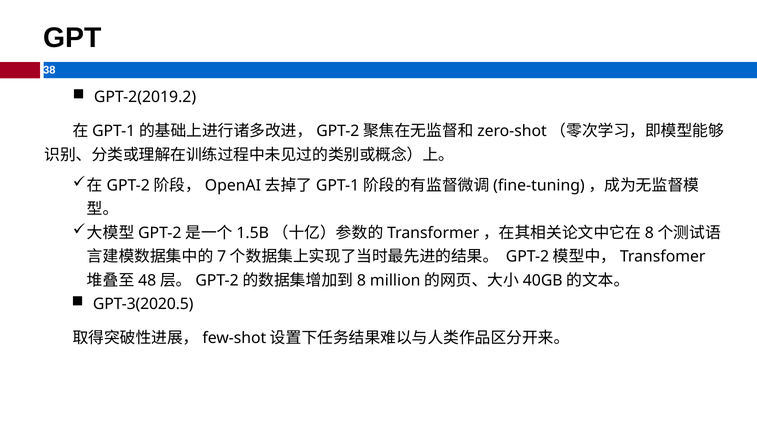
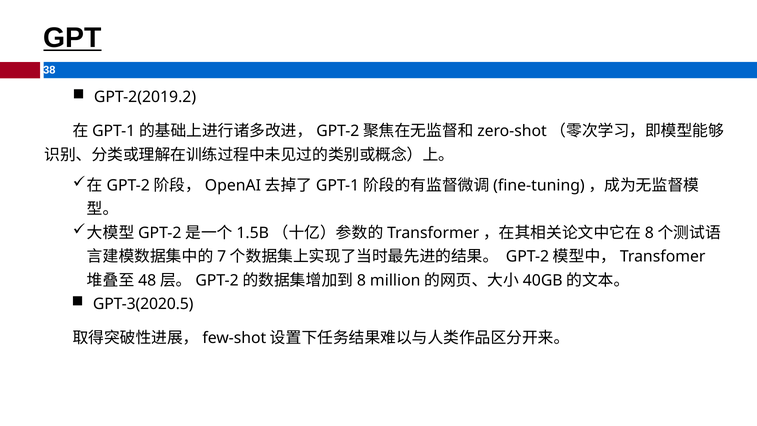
GPT underline: none -> present
